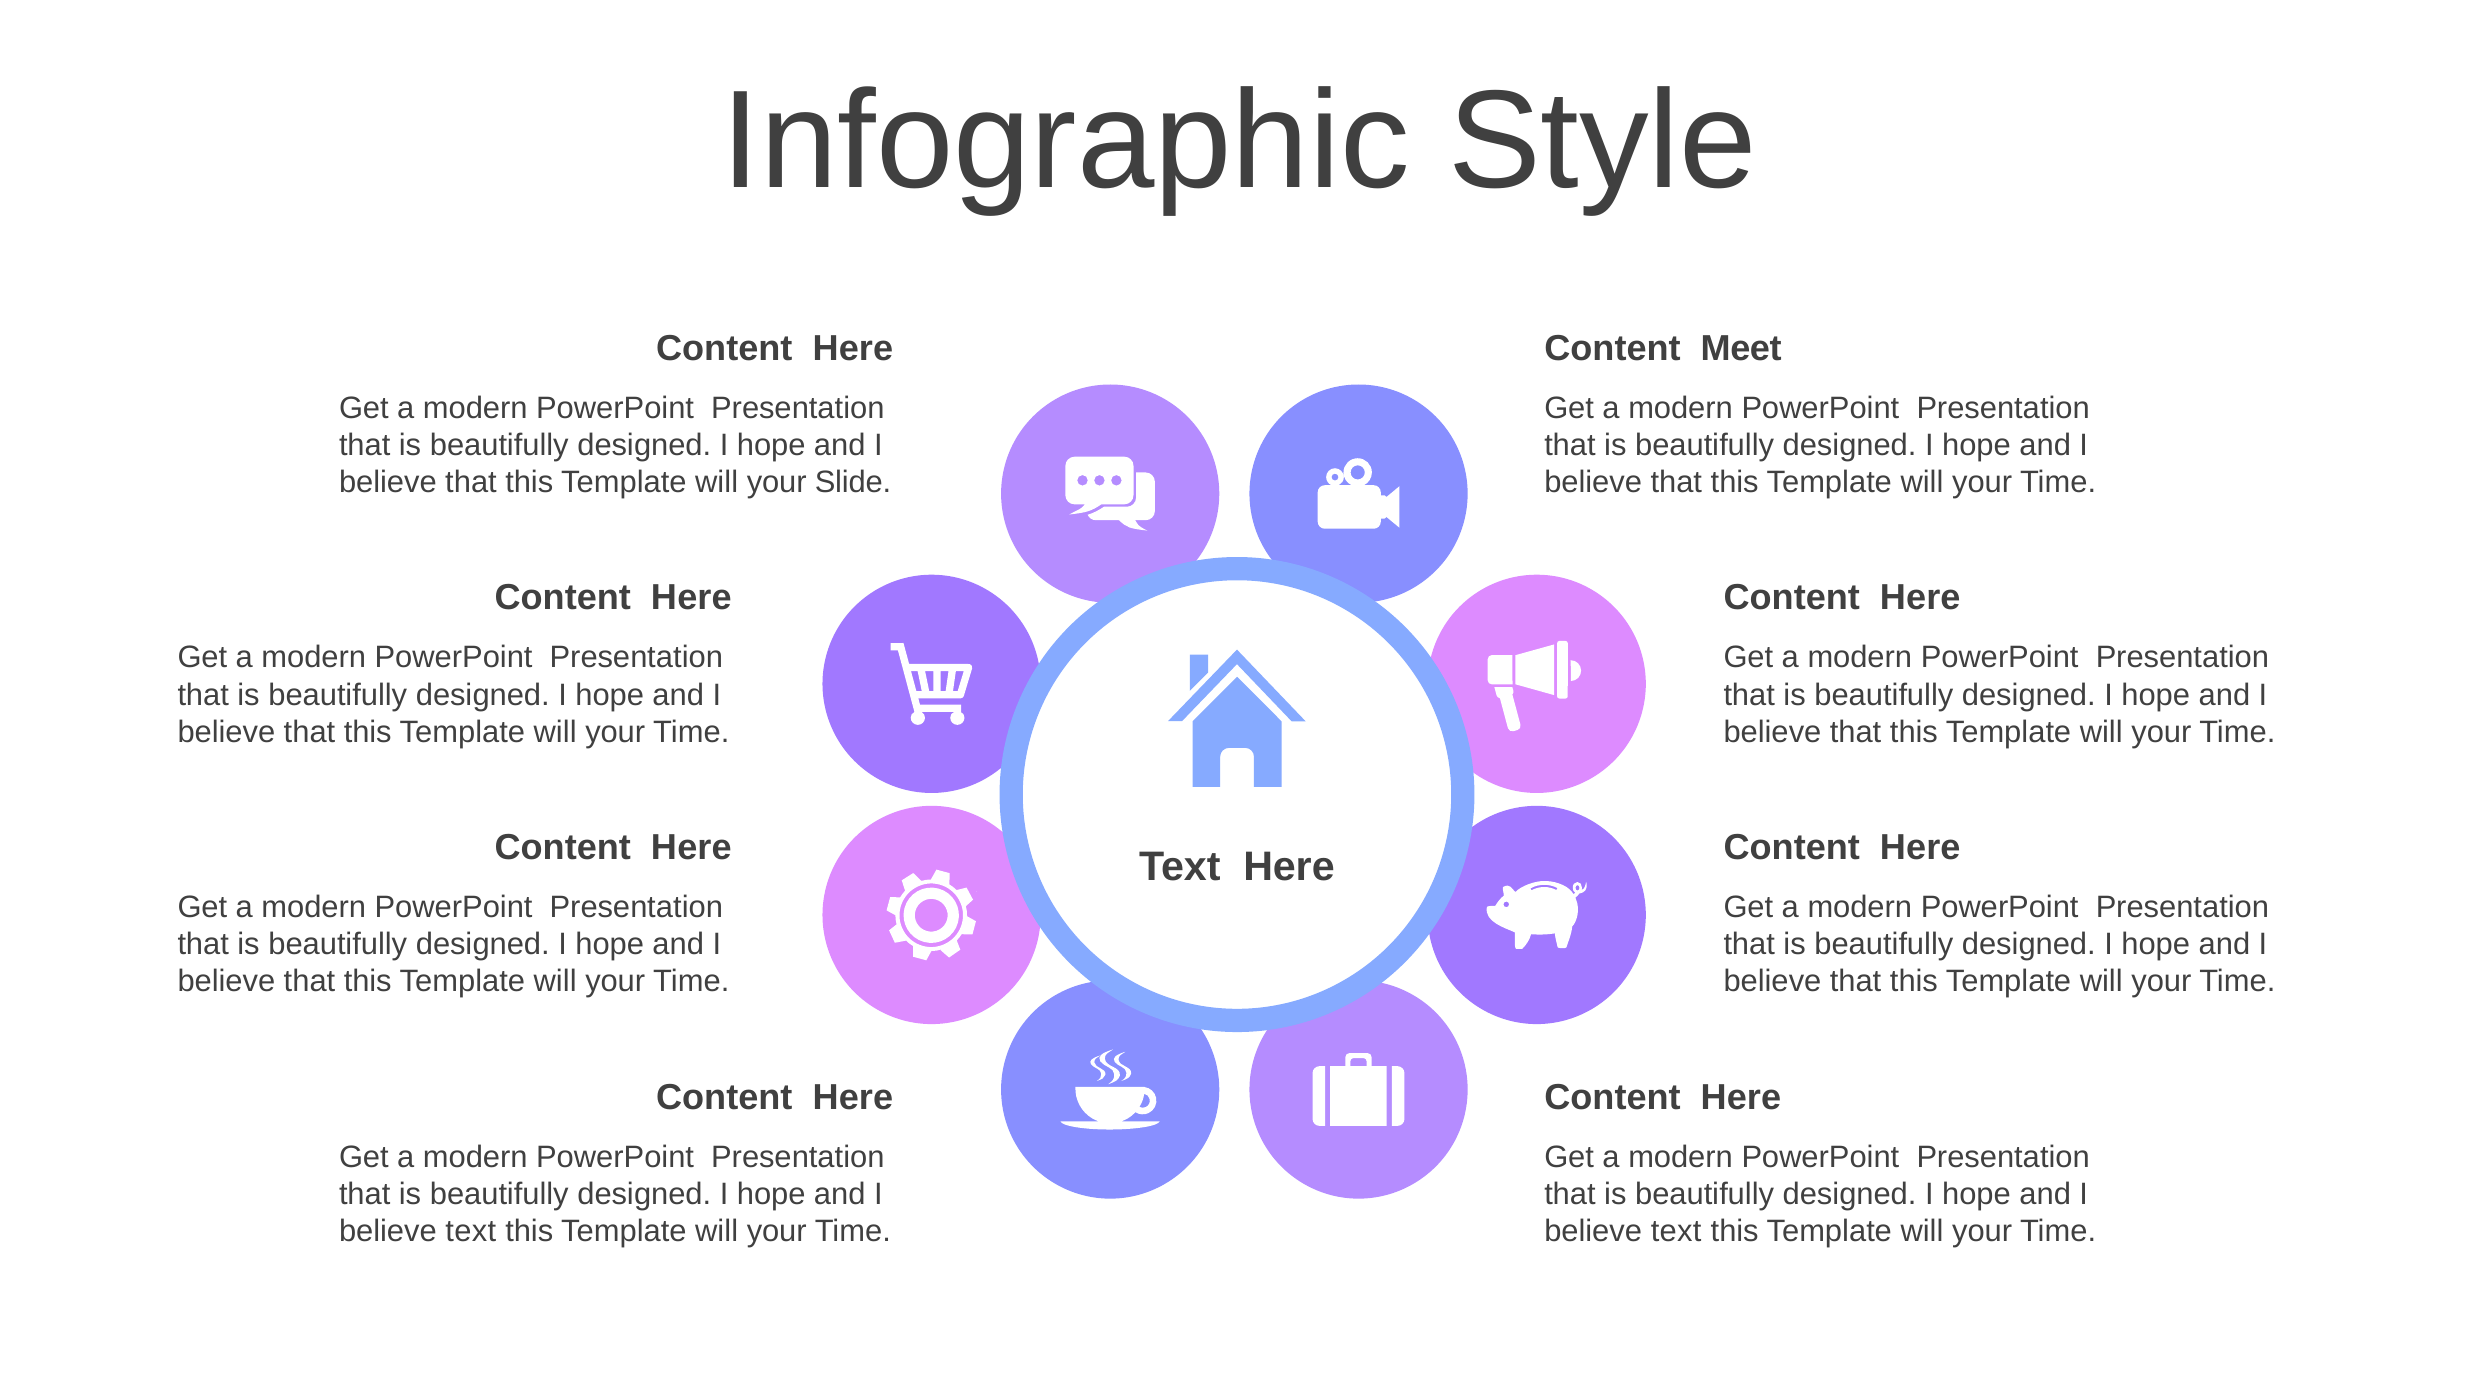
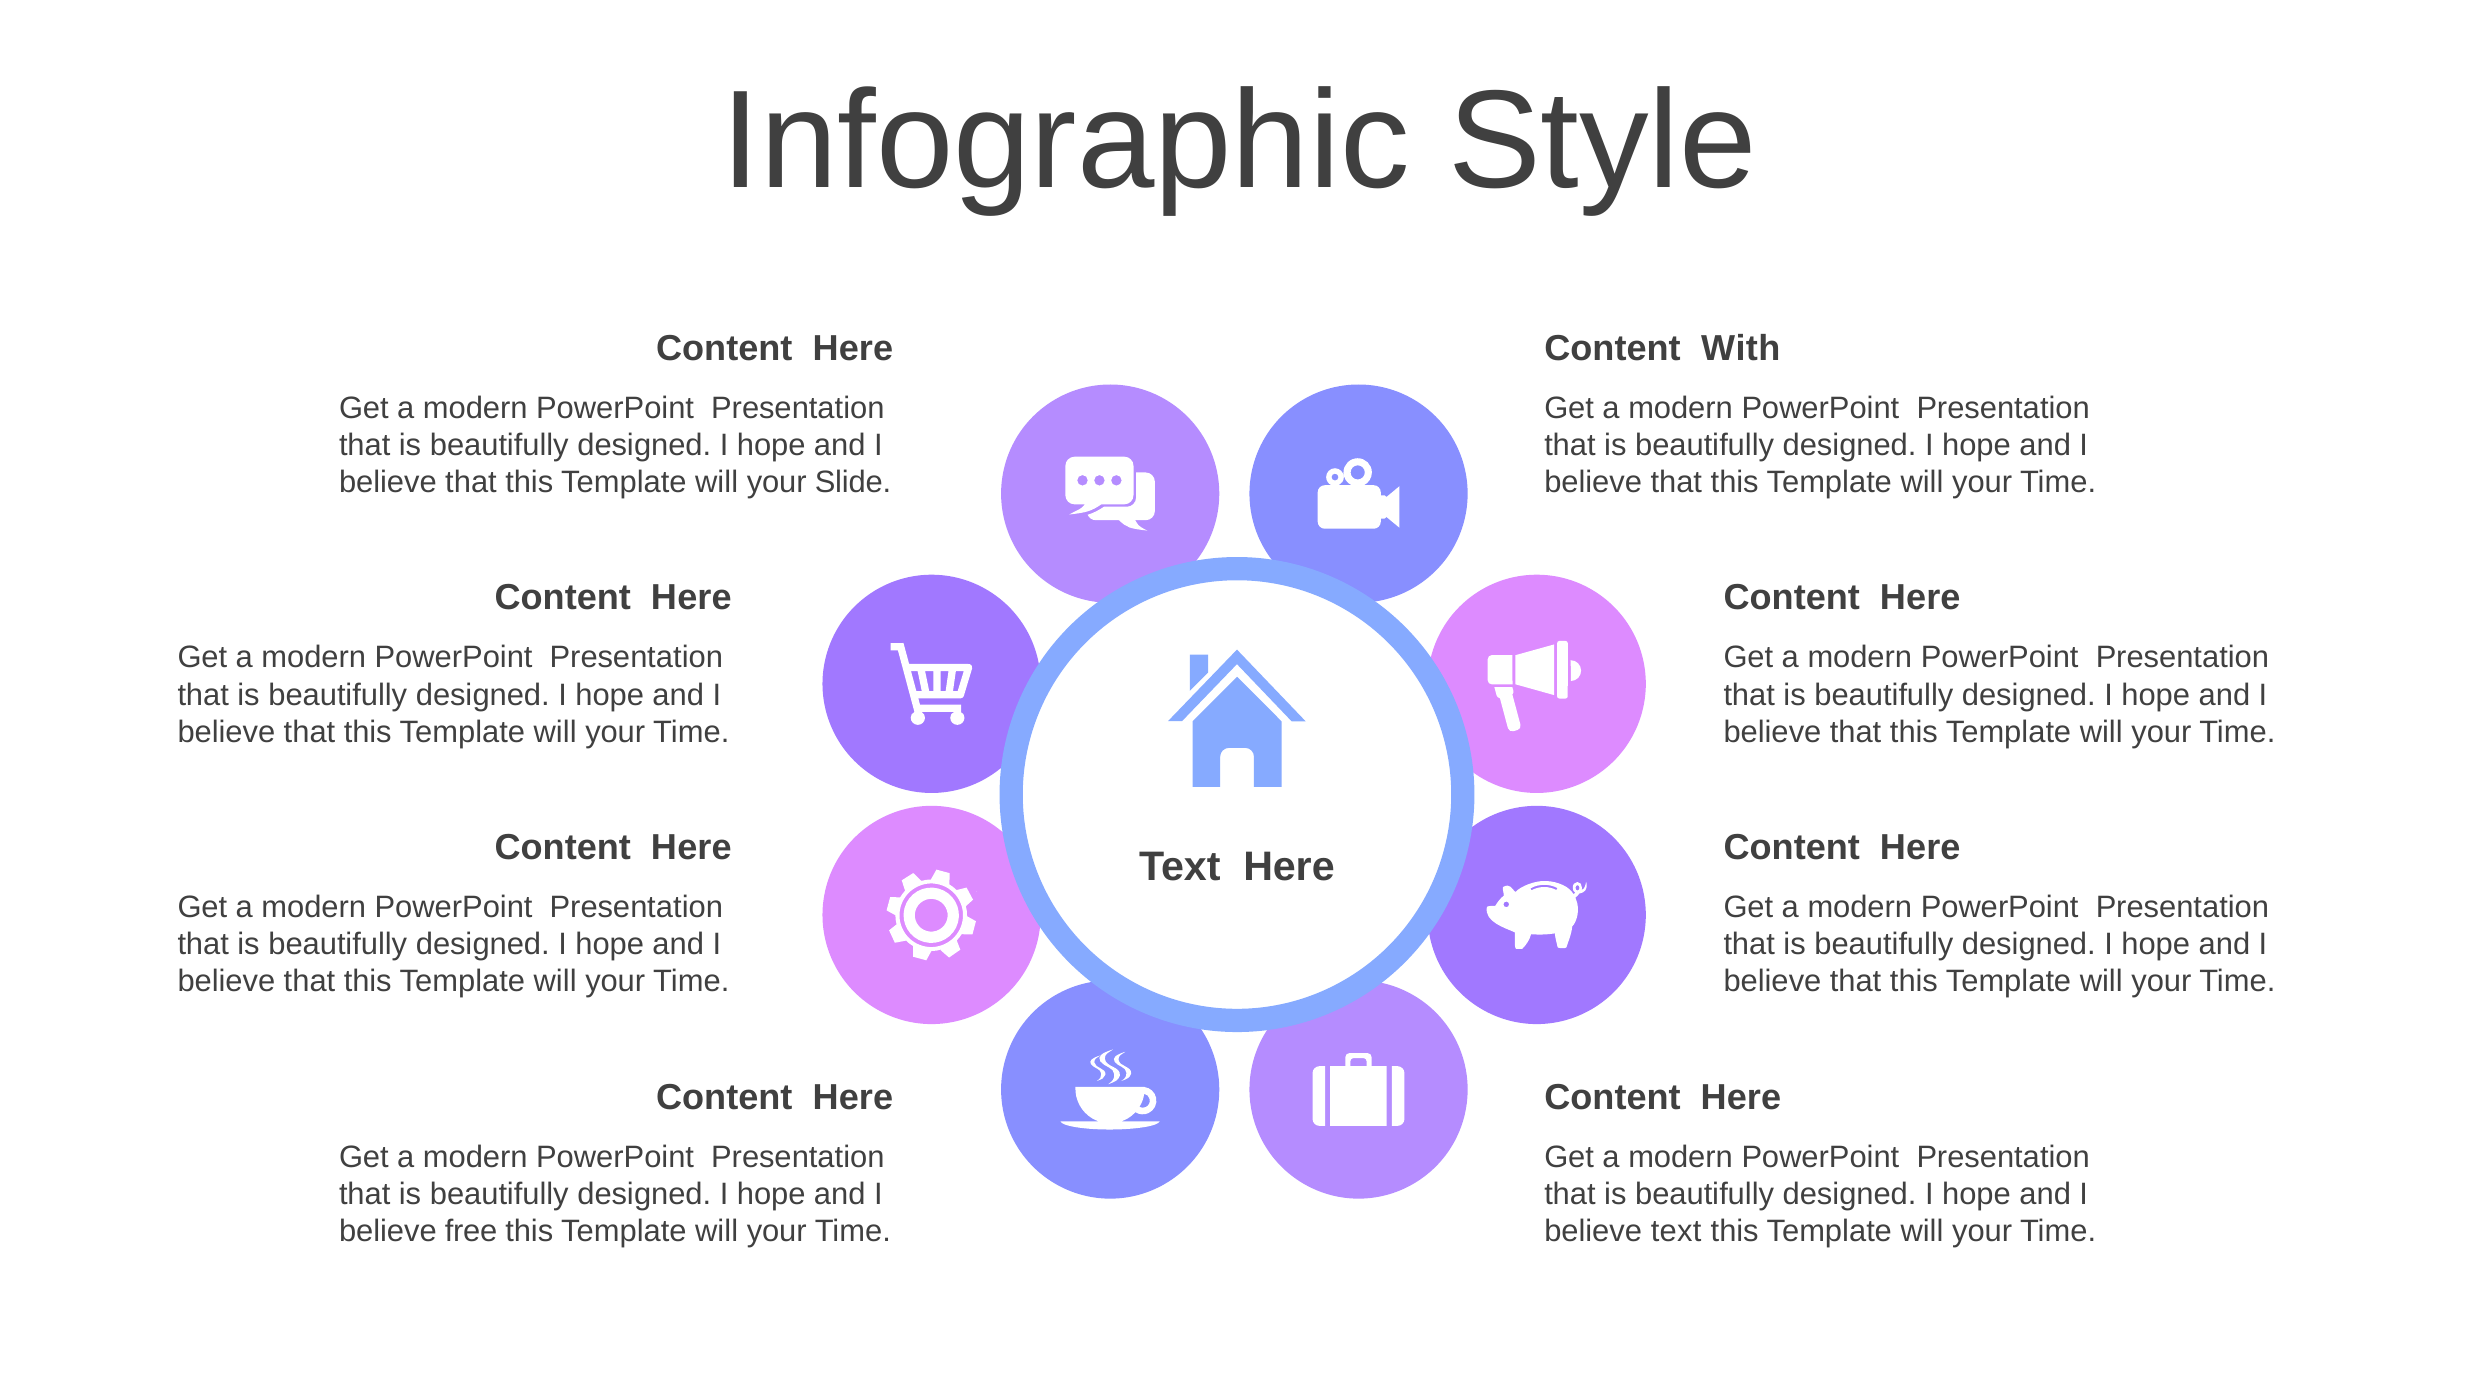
Meet: Meet -> With
text at (471, 1231): text -> free
